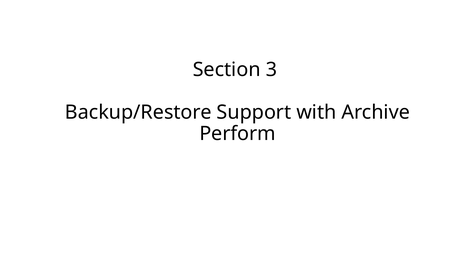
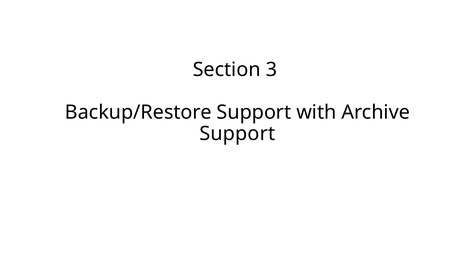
Perform at (238, 134): Perform -> Support
